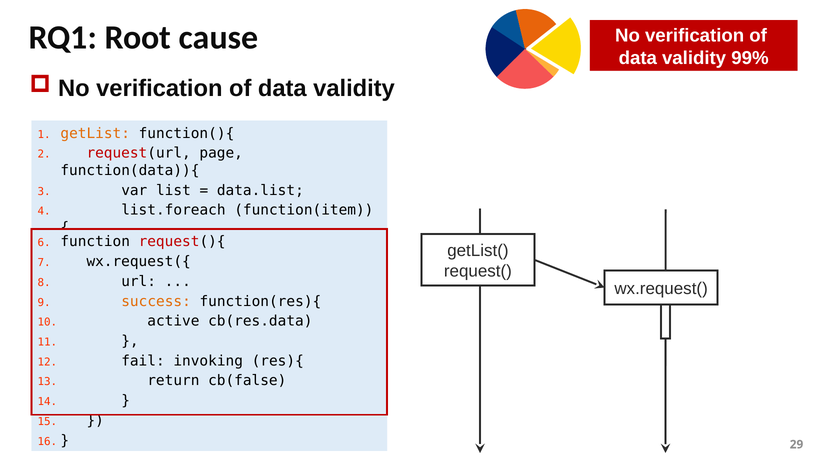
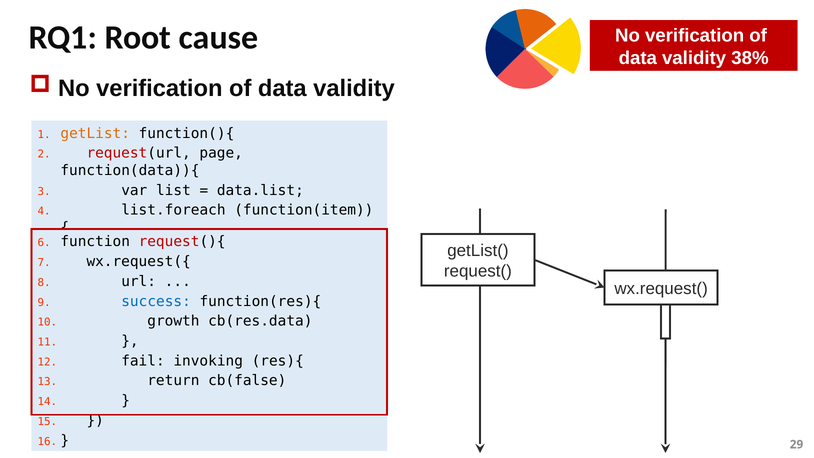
99%: 99% -> 38%
success colour: orange -> blue
active: active -> growth
